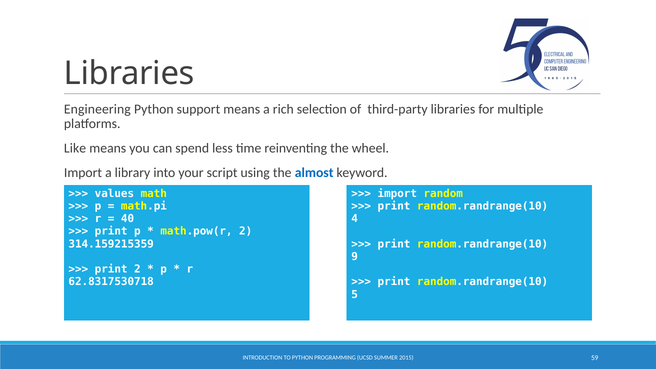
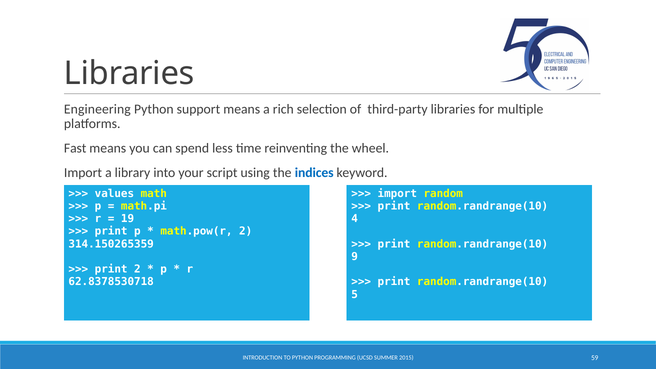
Like: Like -> Fast
almost: almost -> indices
40: 40 -> 19
314.159215359: 314.159215359 -> 314.150265359
62.8317530718: 62.8317530718 -> 62.8378530718
